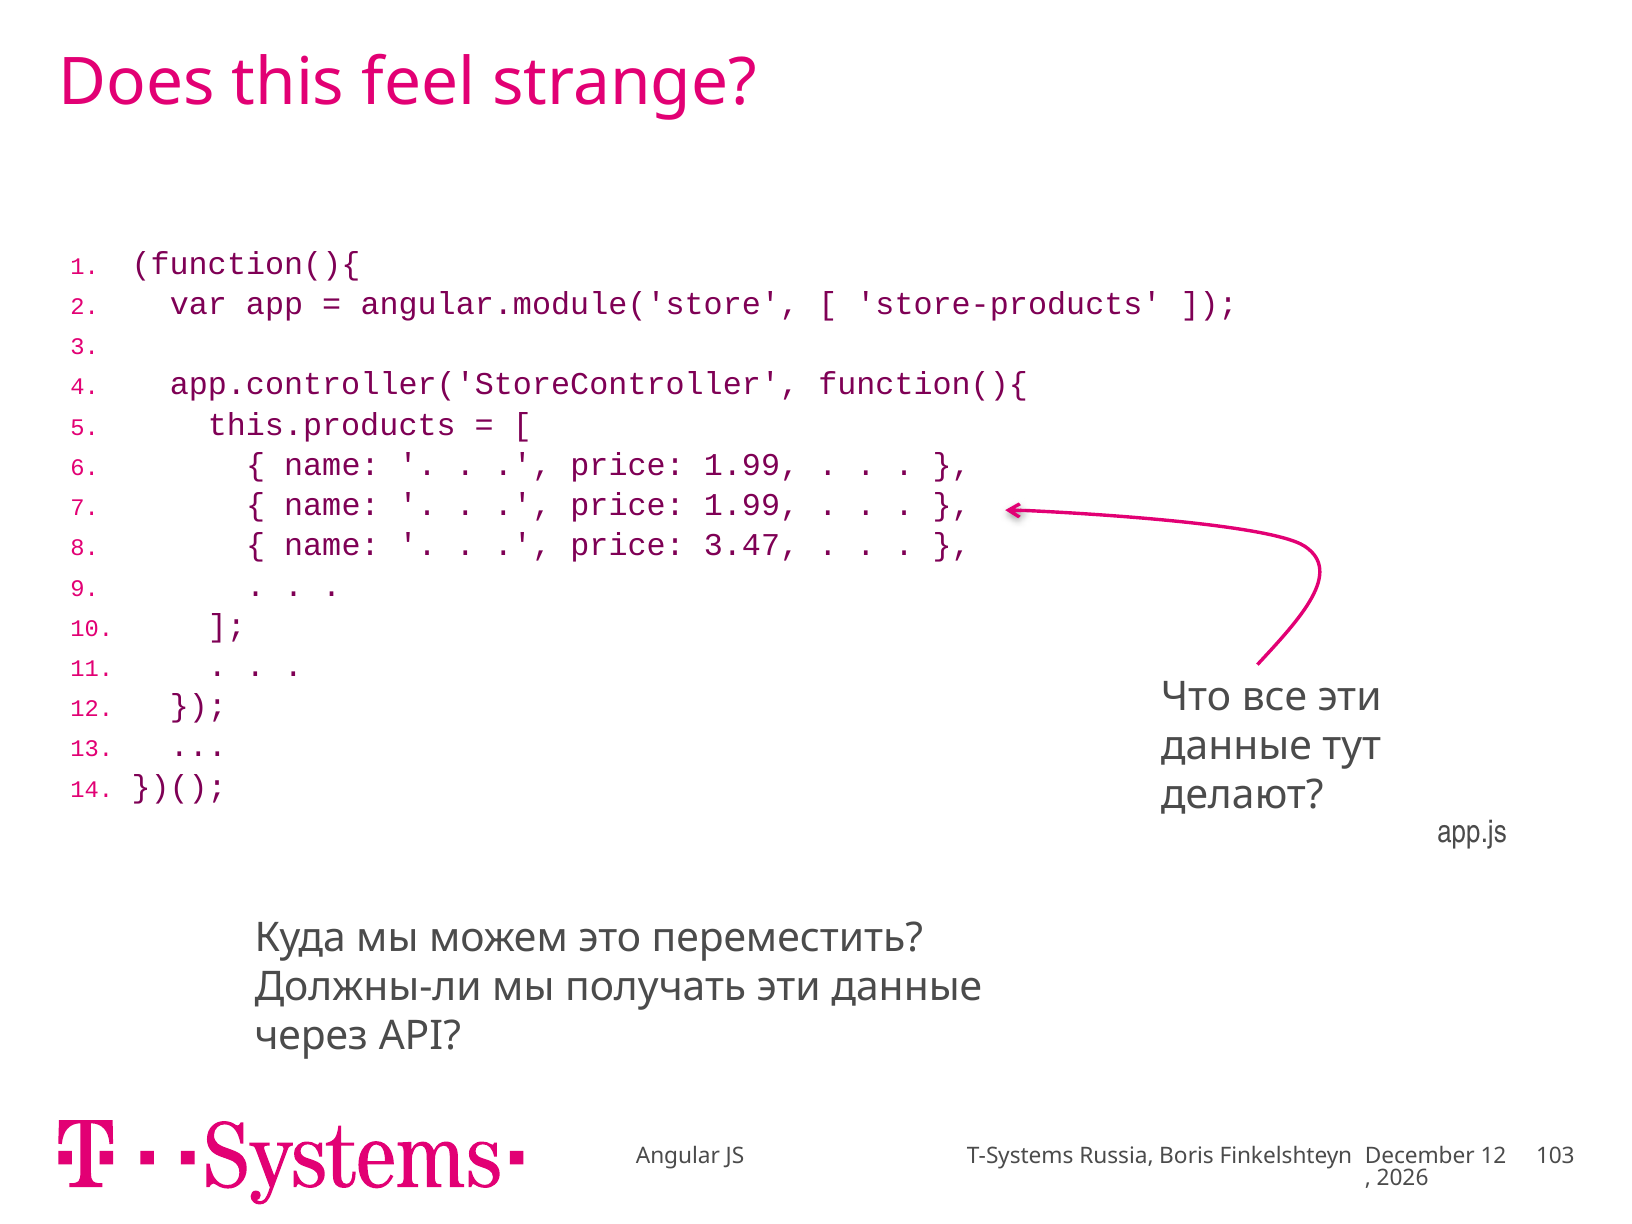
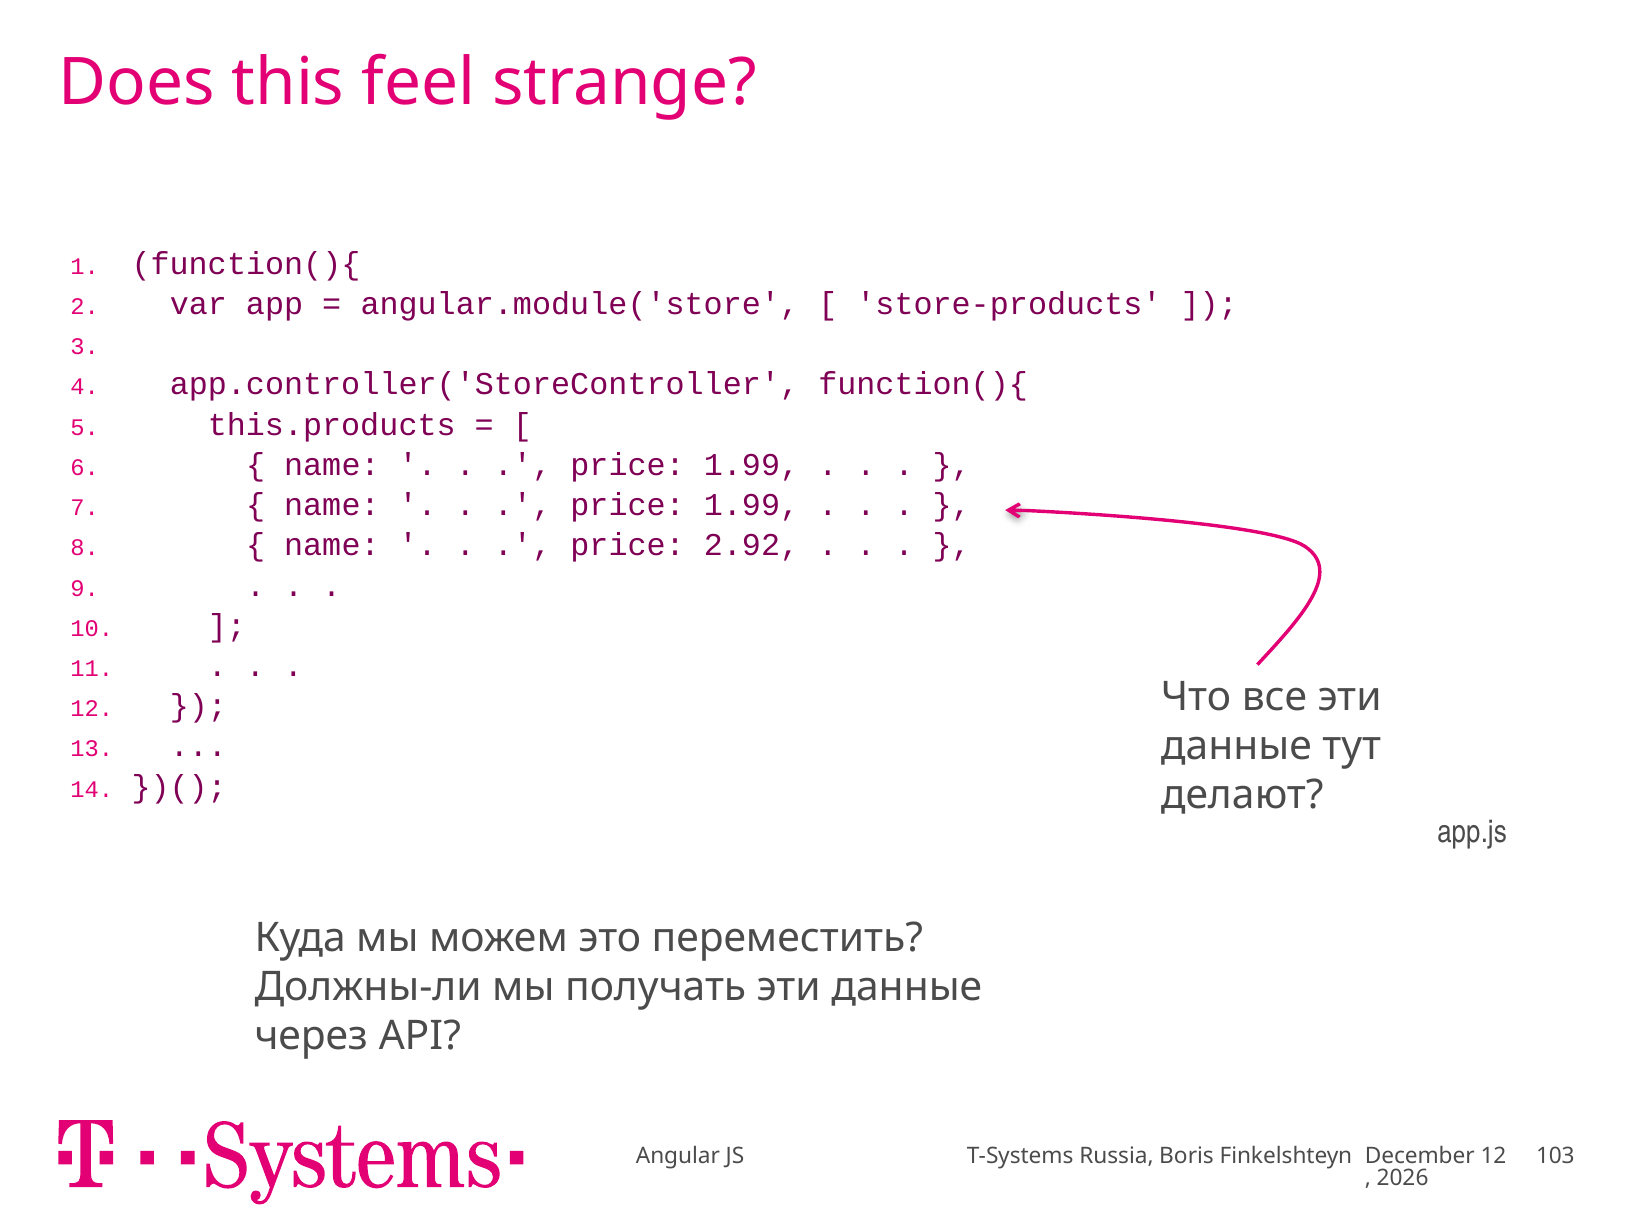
3.47: 3.47 -> 2.92
